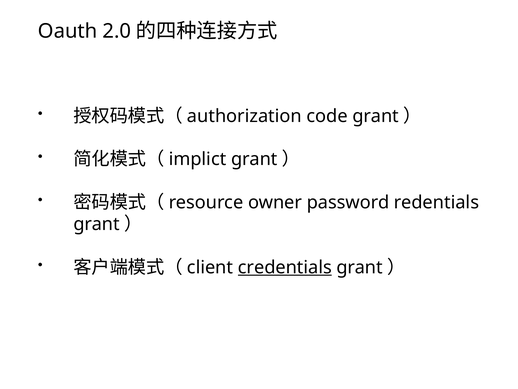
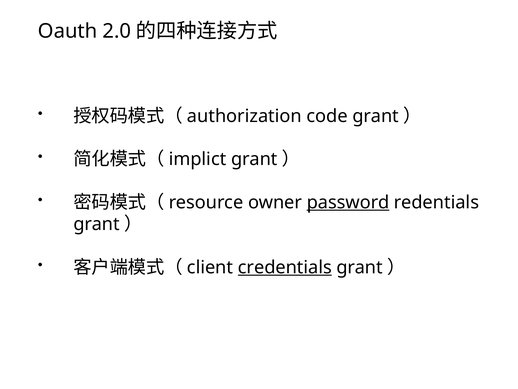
password underline: none -> present
